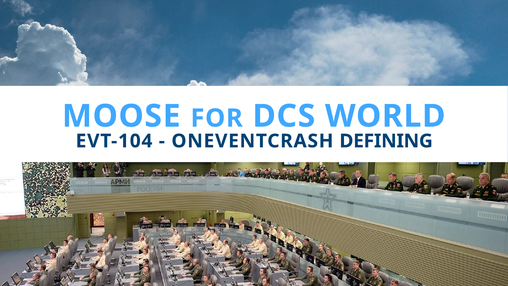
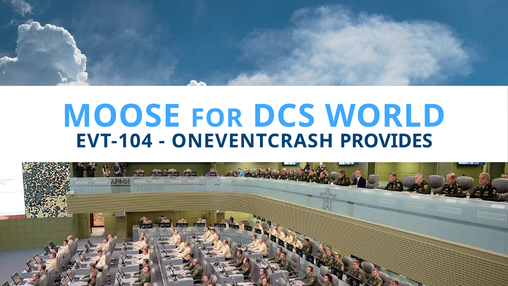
DEFINING: DEFINING -> PROVIDES
